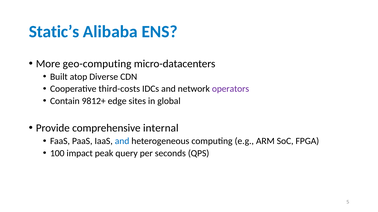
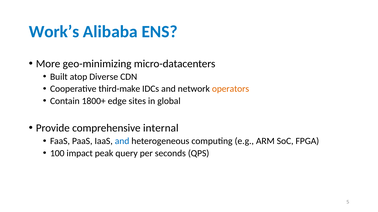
Static’s: Static’s -> Work’s
geo-computing: geo-computing -> geo-minimizing
third-costs: third-costs -> third-make
operators colour: purple -> orange
9812+: 9812+ -> 1800+
